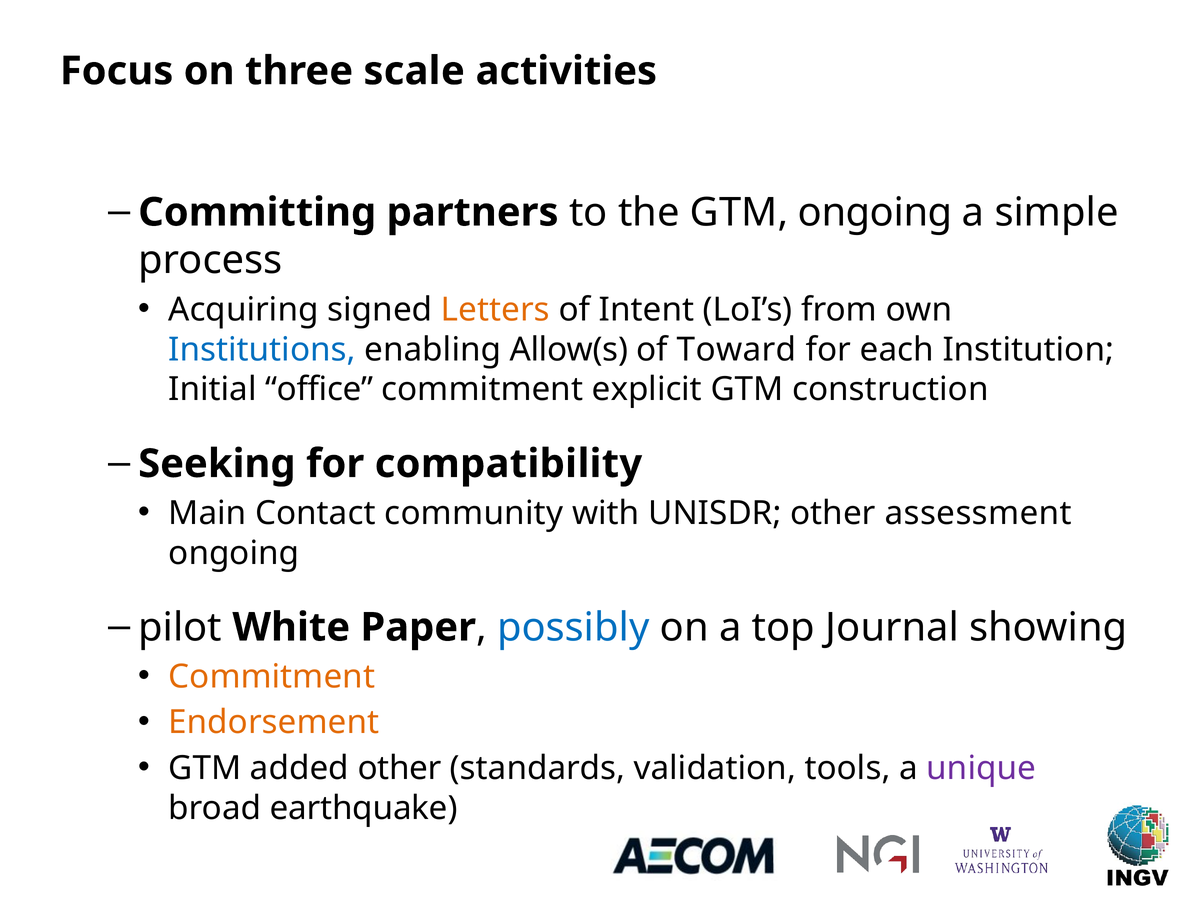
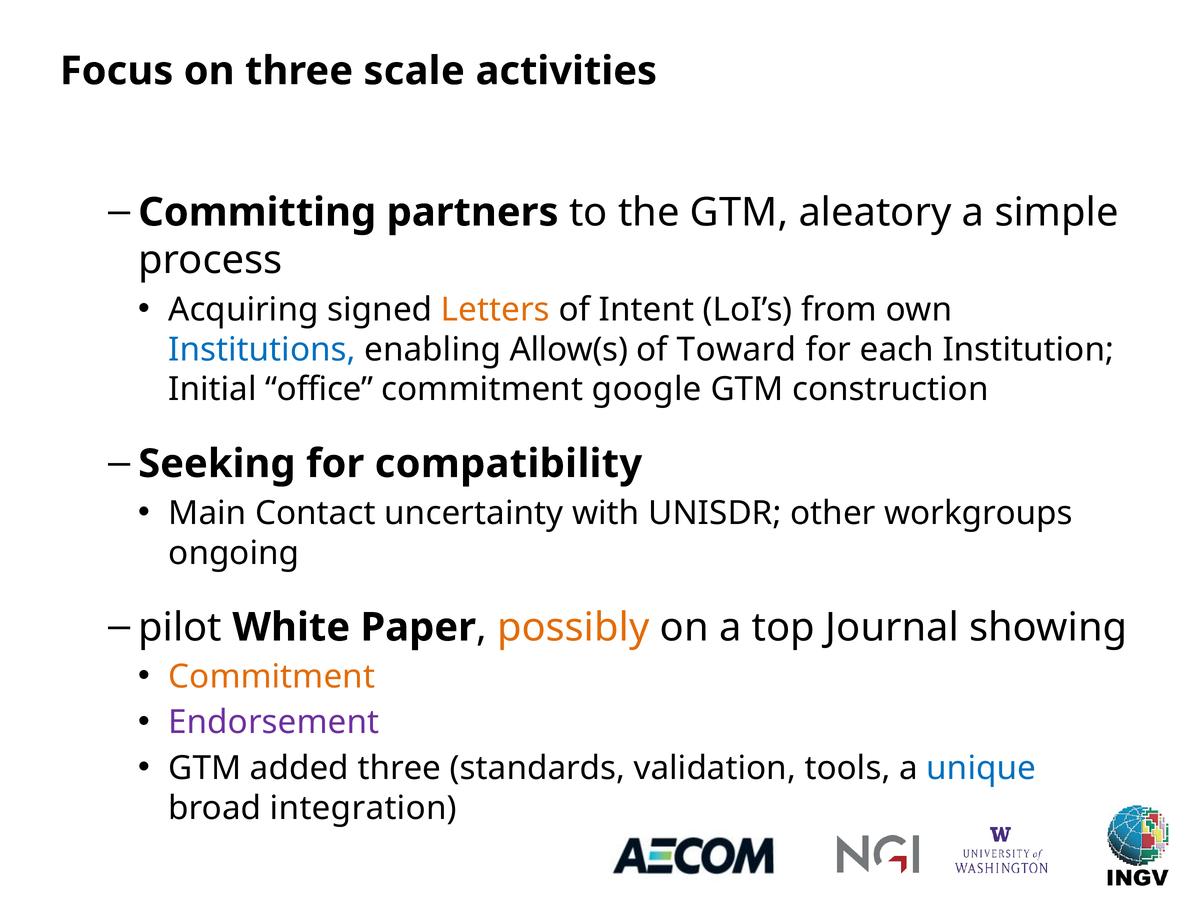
GTM ongoing: ongoing -> aleatory
explicit: explicit -> google
community: community -> uncertainty
assessment: assessment -> workgroups
possibly colour: blue -> orange
Endorsement colour: orange -> purple
added other: other -> three
unique colour: purple -> blue
earthquake: earthquake -> integration
